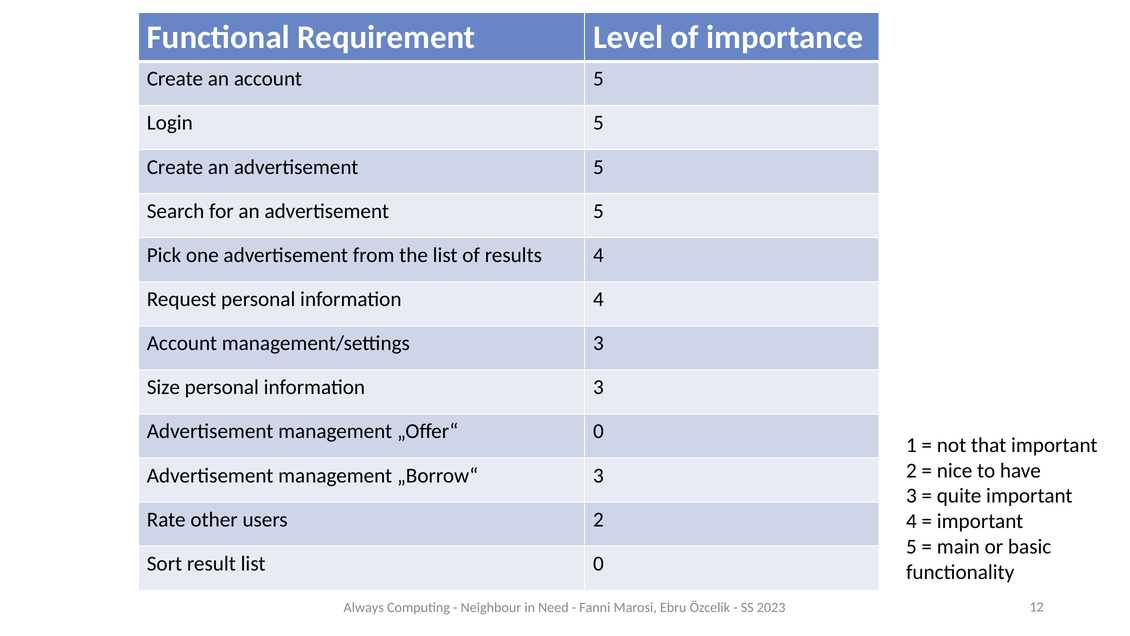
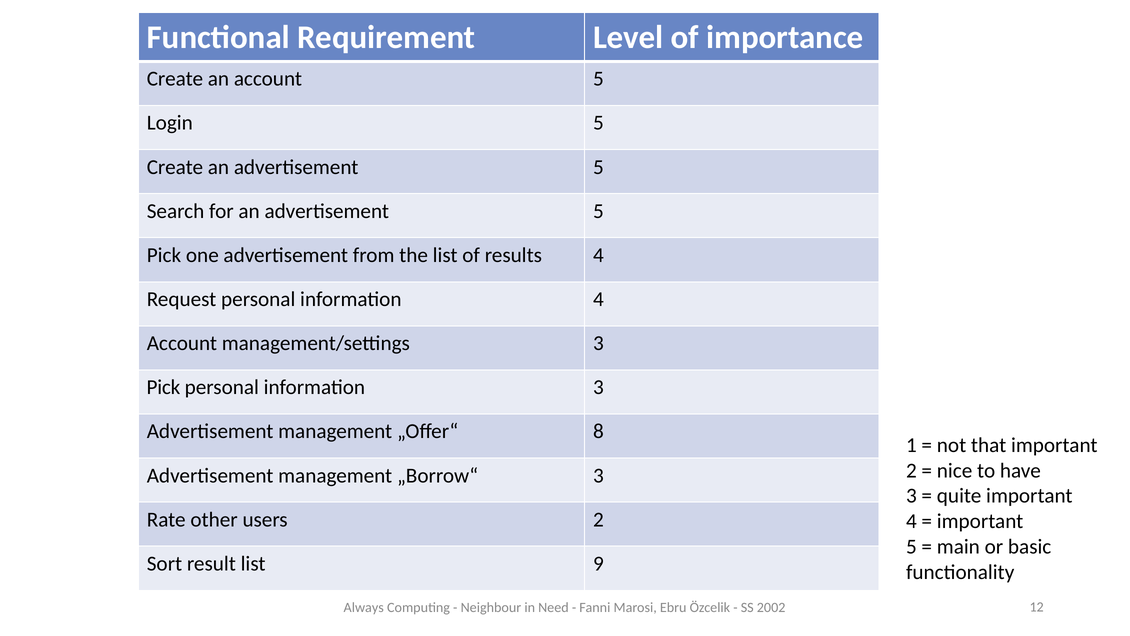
Size at (163, 387): Size -> Pick
„Offer“ 0: 0 -> 8
list 0: 0 -> 9
2023: 2023 -> 2002
